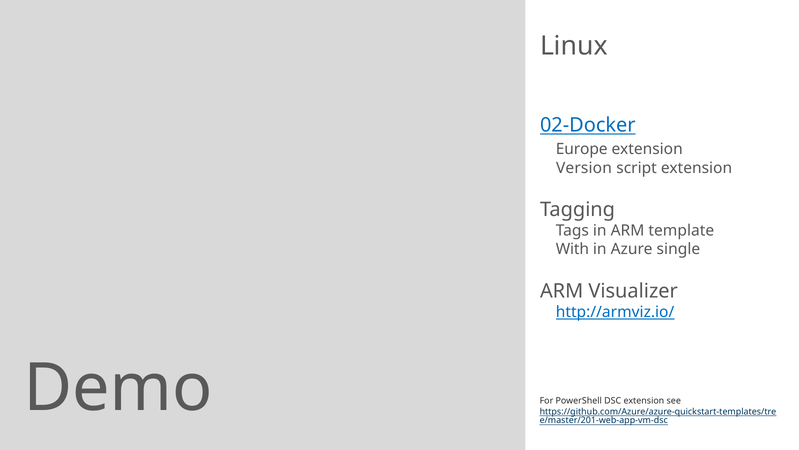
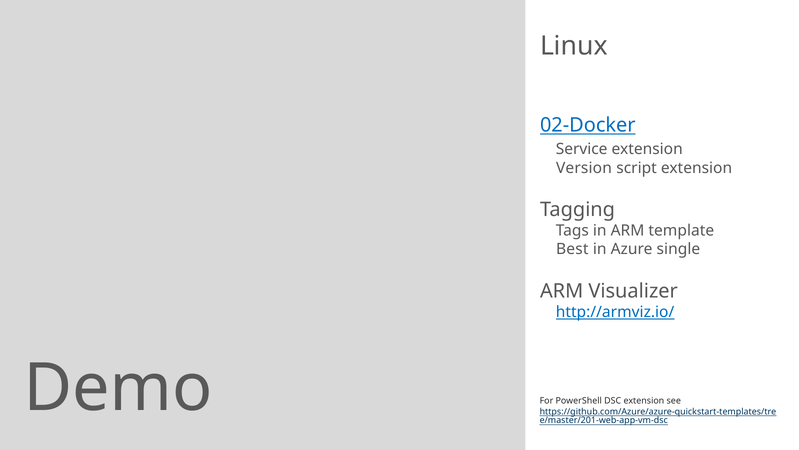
Europe: Europe -> Service
With: With -> Best
